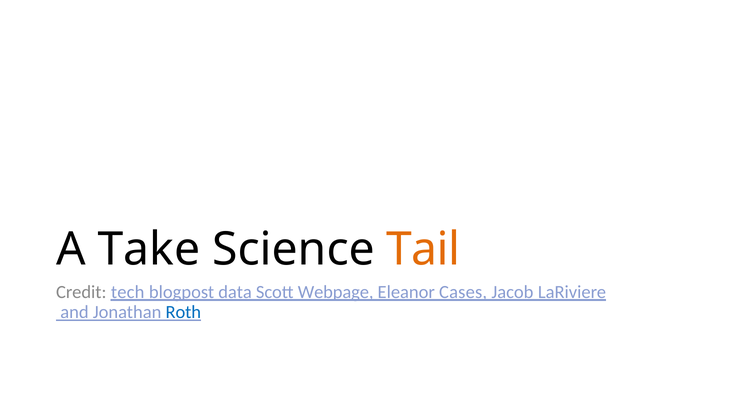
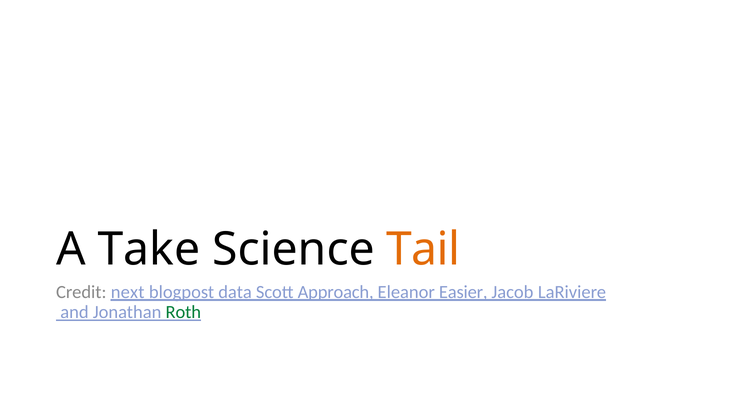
tech: tech -> next
Webpage: Webpage -> Approach
Cases: Cases -> Easier
Roth colour: blue -> green
